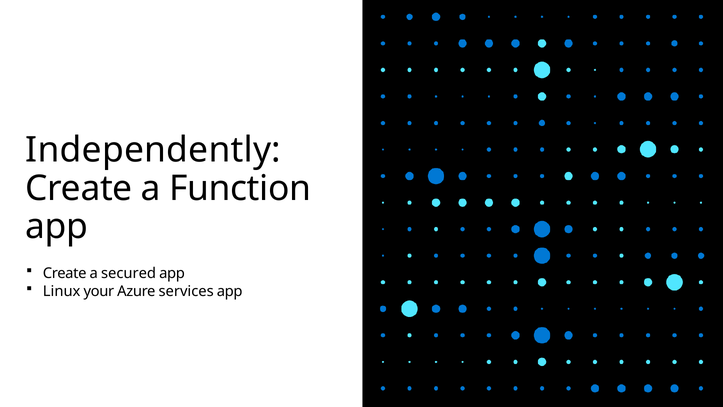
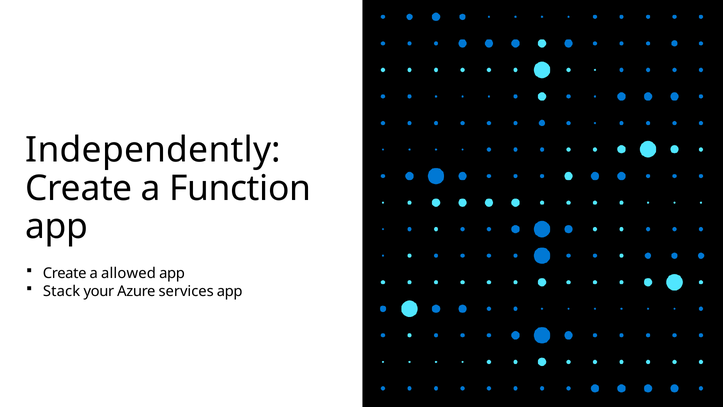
secured: secured -> allowed
Linux: Linux -> Stack
